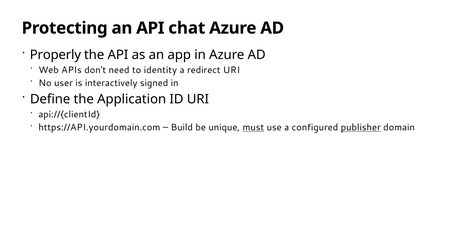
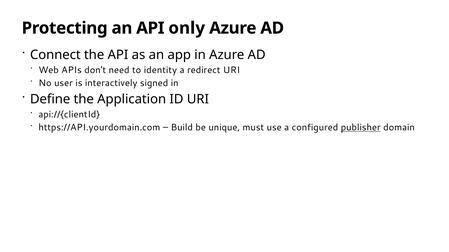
chat: chat -> only
Properly: Properly -> Connect
must underline: present -> none
